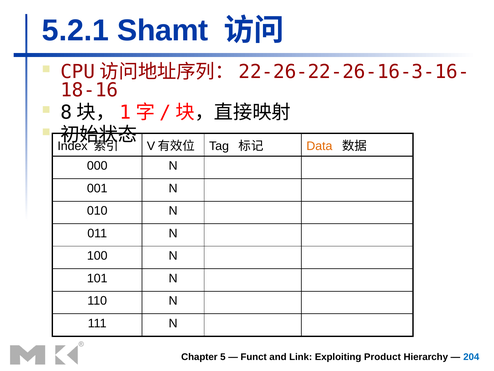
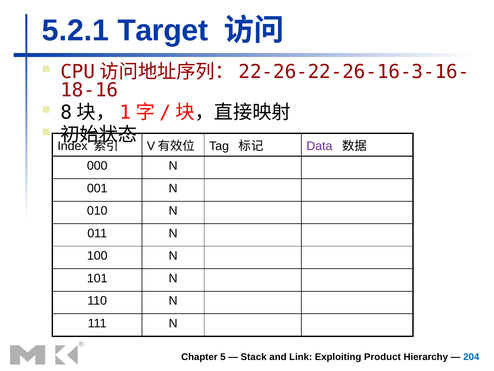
Shamt: Shamt -> Target
Data colour: orange -> purple
Funct: Funct -> Stack
